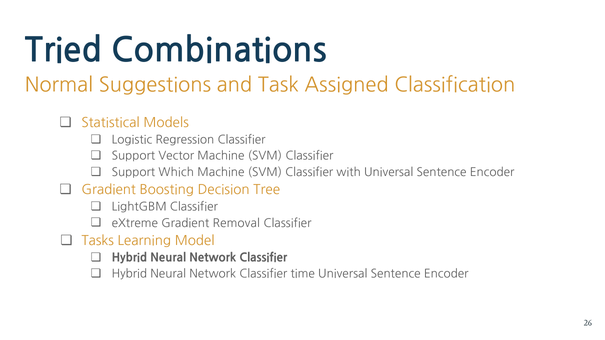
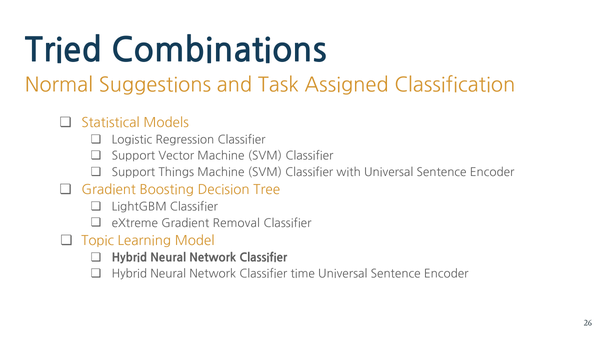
Which: Which -> Things
Tasks: Tasks -> Topic
